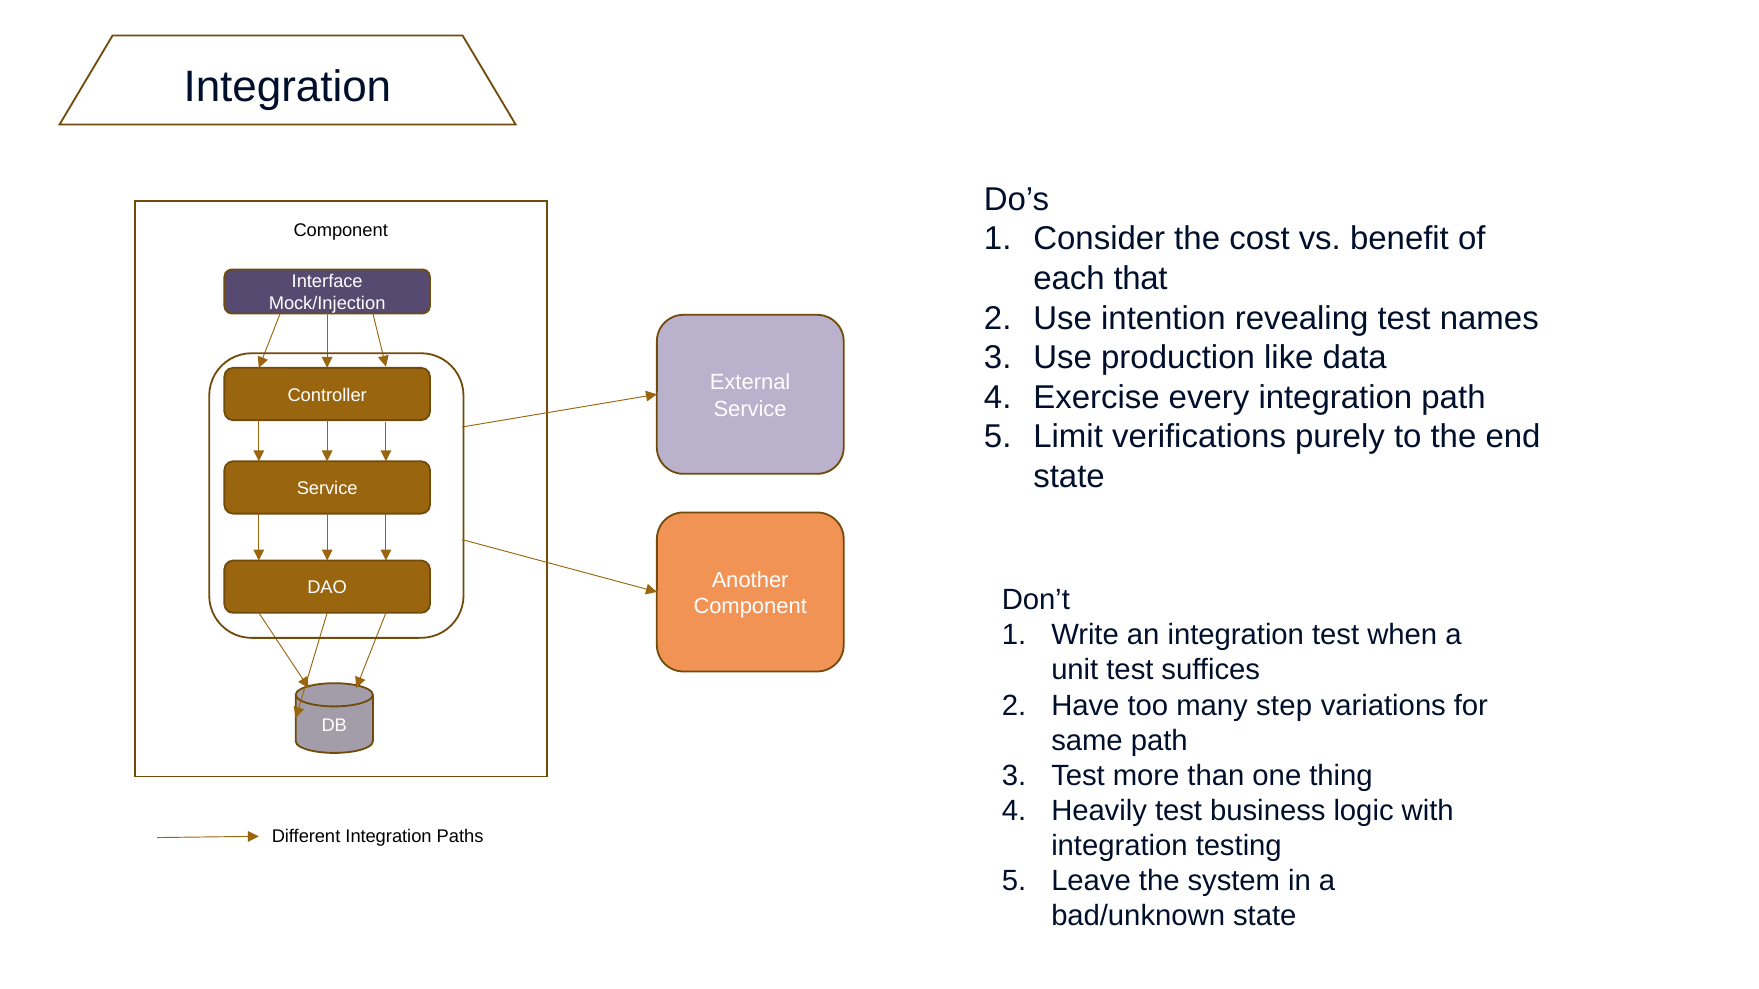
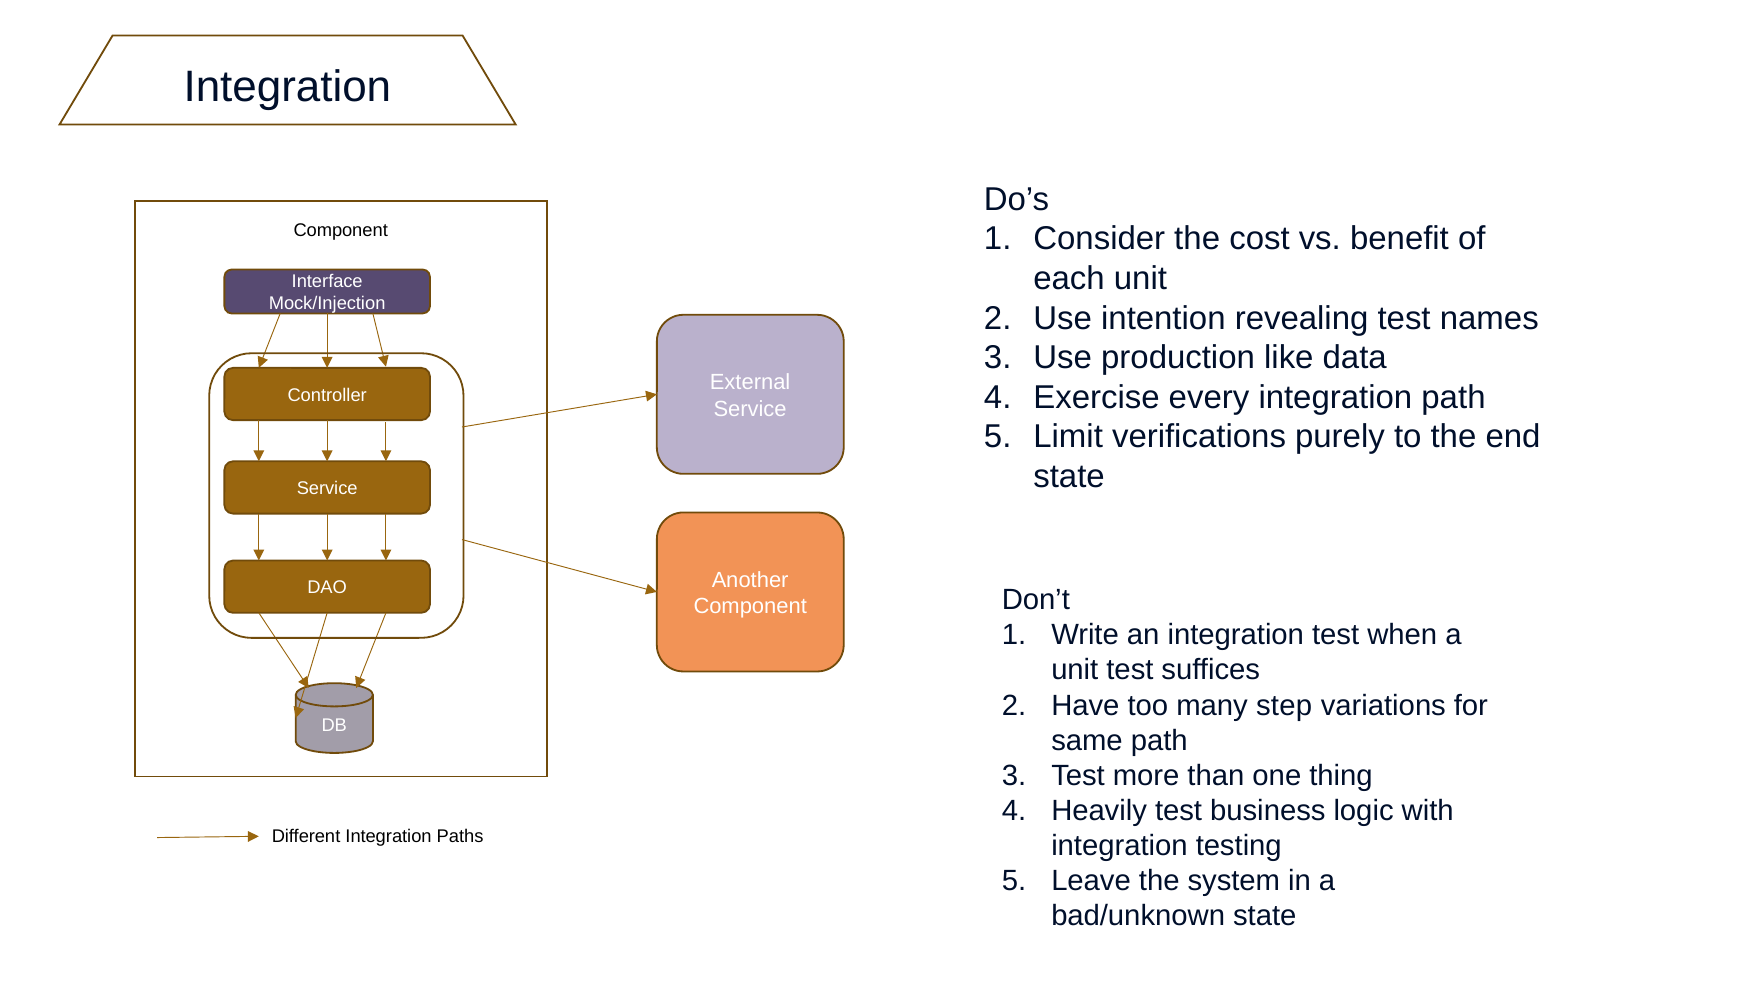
each that: that -> unit
